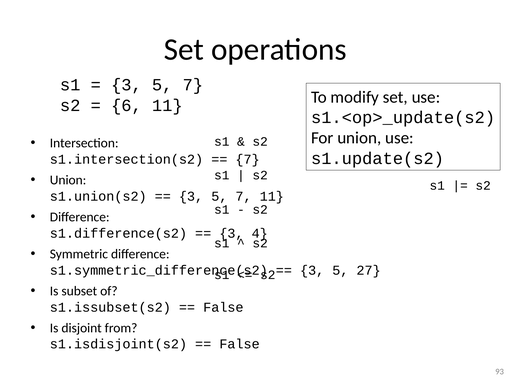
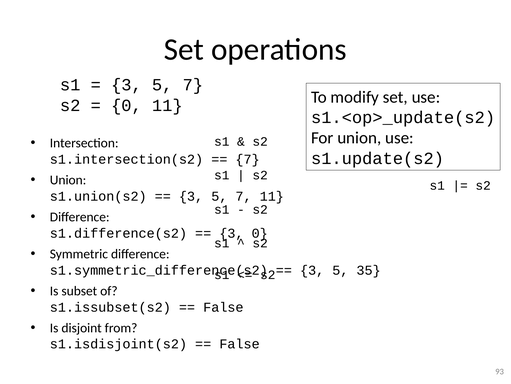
6 at (126, 105): 6 -> 0
3 4: 4 -> 0
27: 27 -> 35
